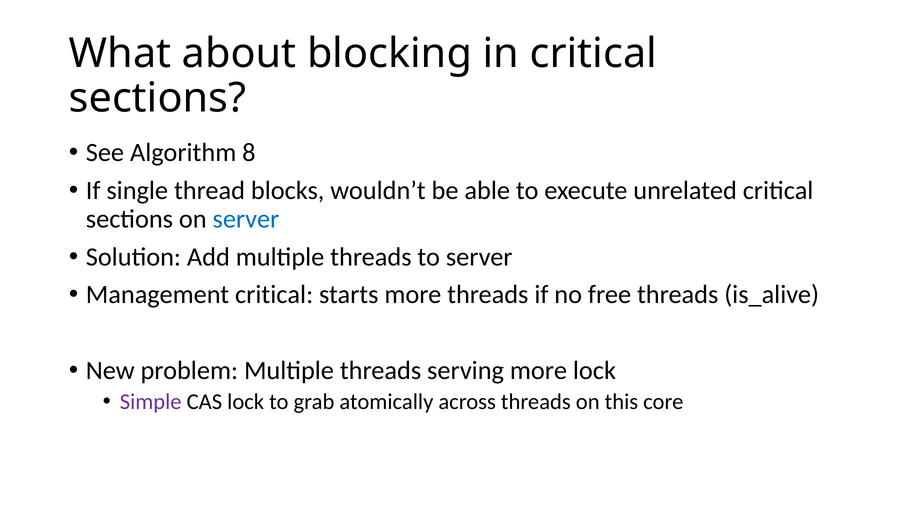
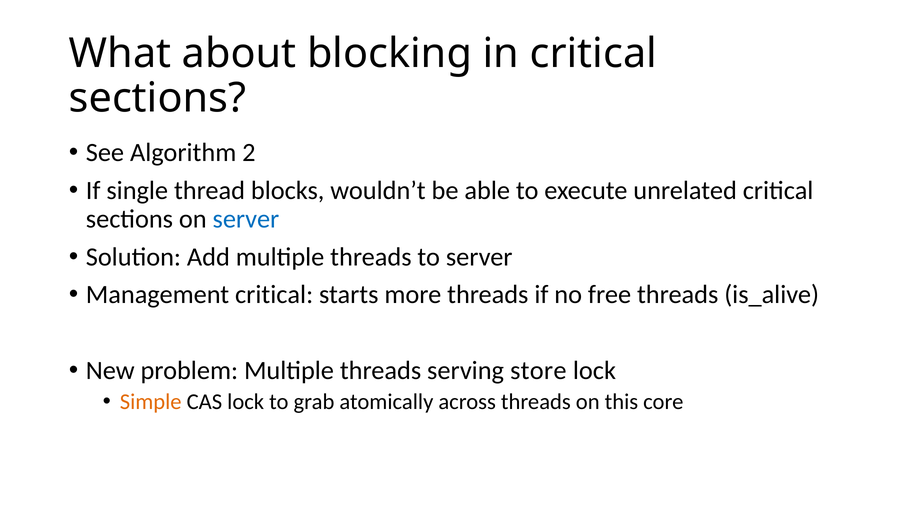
8: 8 -> 2
serving more: more -> store
Simple colour: purple -> orange
